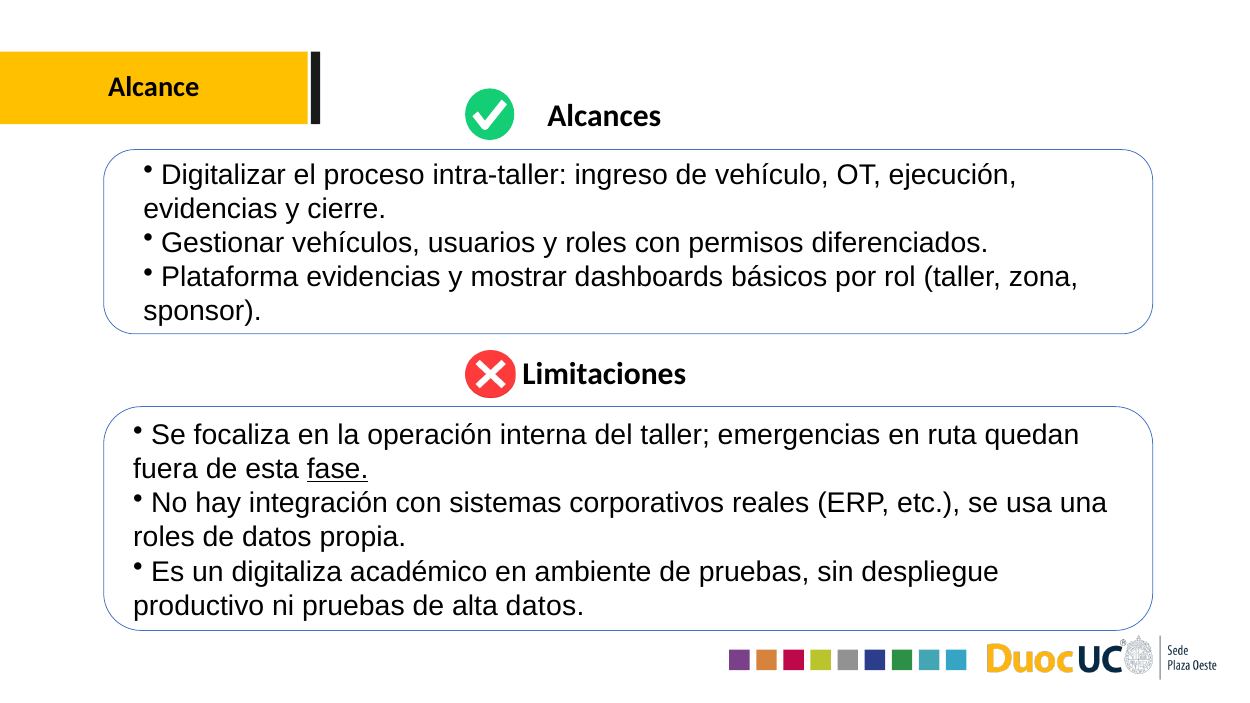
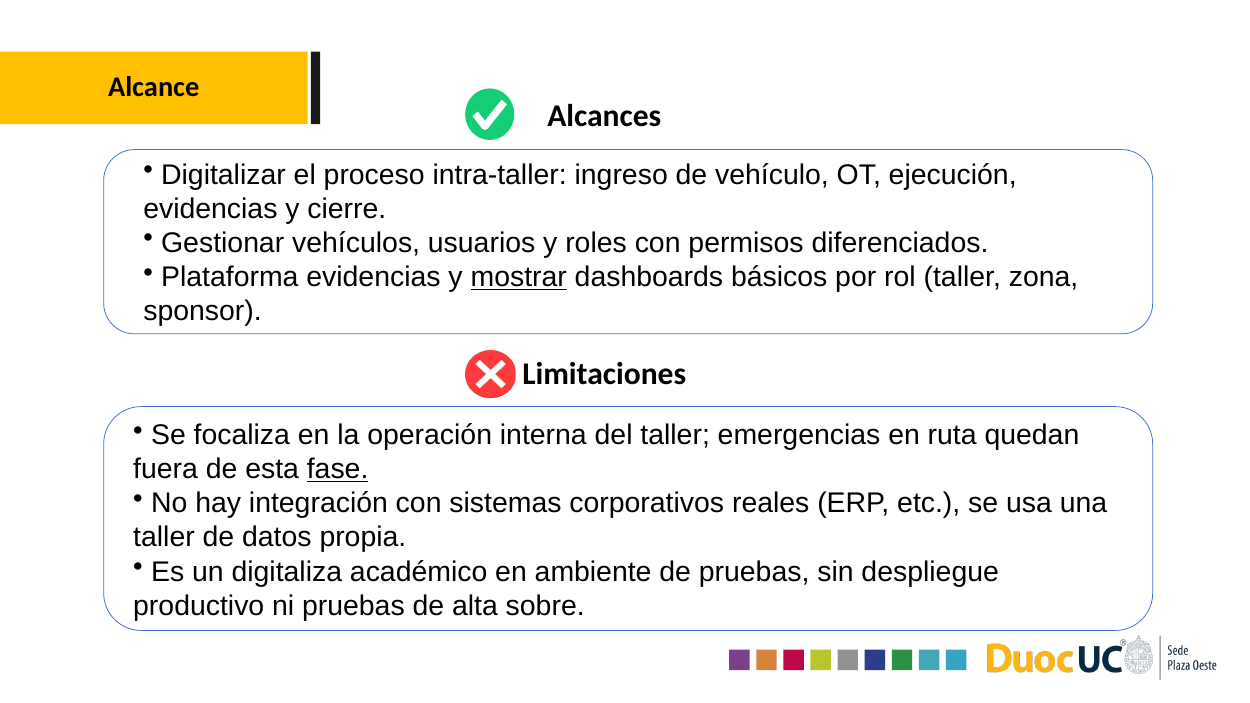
mostrar underline: none -> present
roles at (164, 538): roles -> taller
alta datos: datos -> sobre
